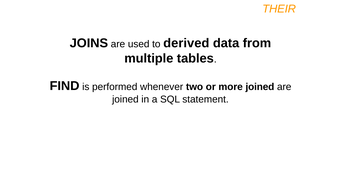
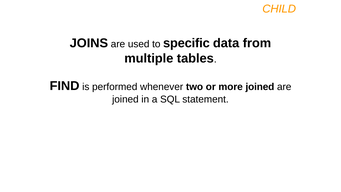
THEIR: THEIR -> CHILD
derived: derived -> specific
